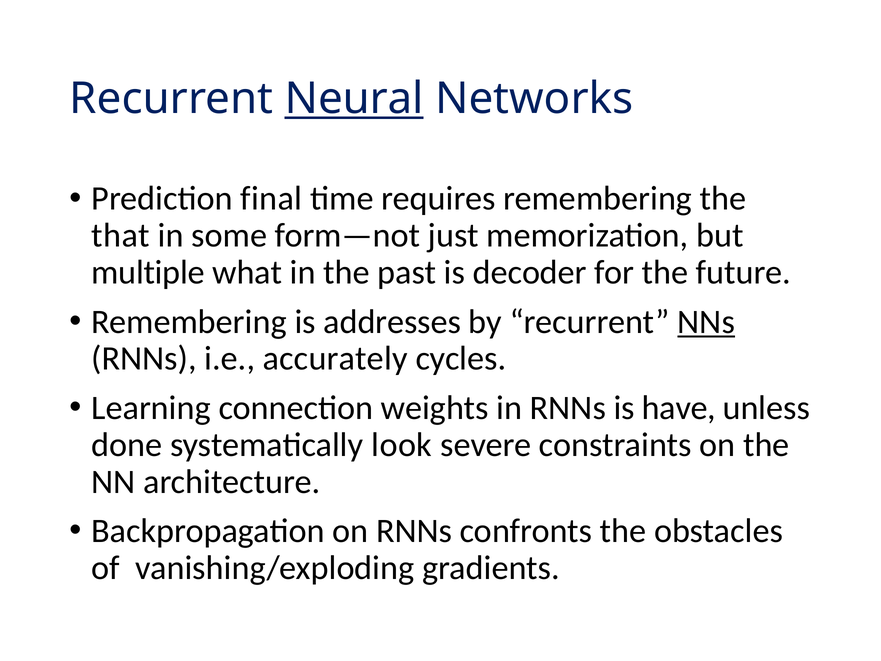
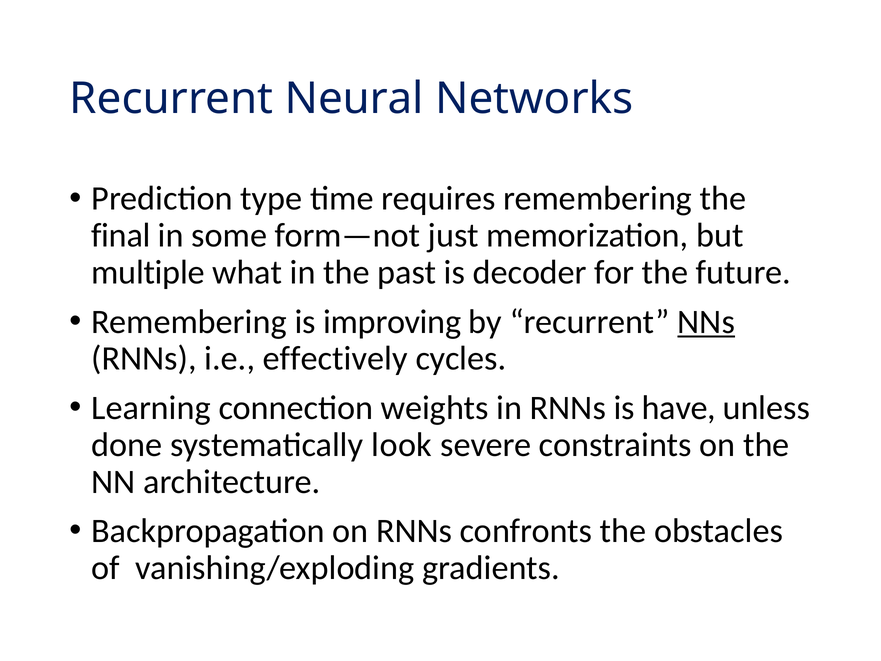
Neural underline: present -> none
final: final -> type
that: that -> final
addresses: addresses -> improving
accurately: accurately -> effectively
